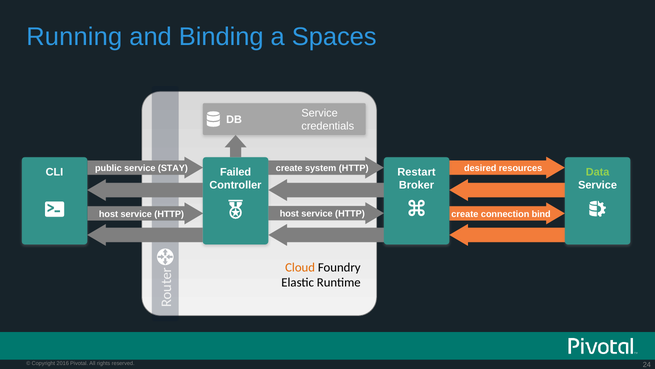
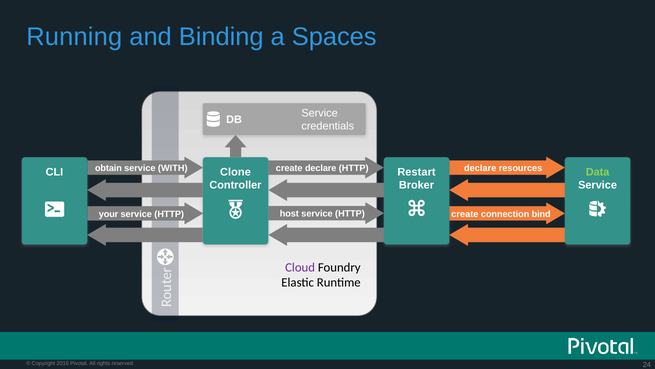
public: public -> obtain
STAY: STAY -> WITH
create system: system -> declare
desired at (480, 168): desired -> declare
Failed: Failed -> Clone
host at (109, 214): host -> your
Cloud colour: orange -> purple
